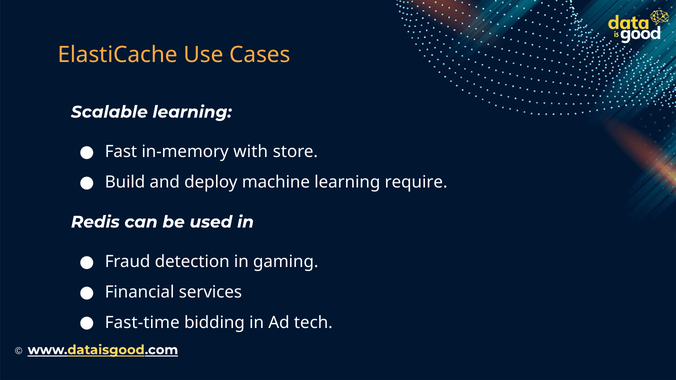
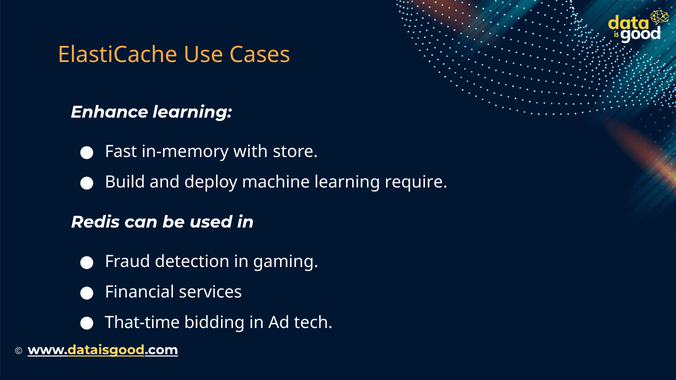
Scalable: Scalable -> Enhance
Fast-time: Fast-time -> That-time
